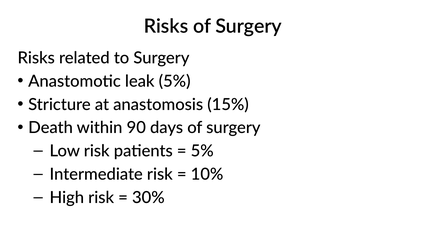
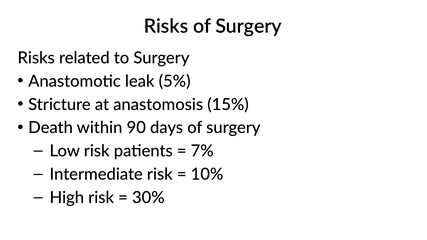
5% at (202, 151): 5% -> 7%
